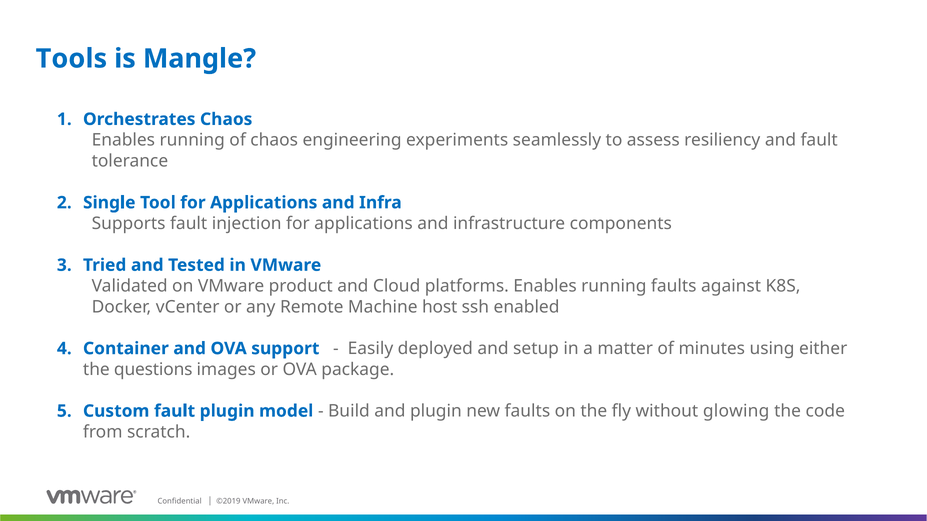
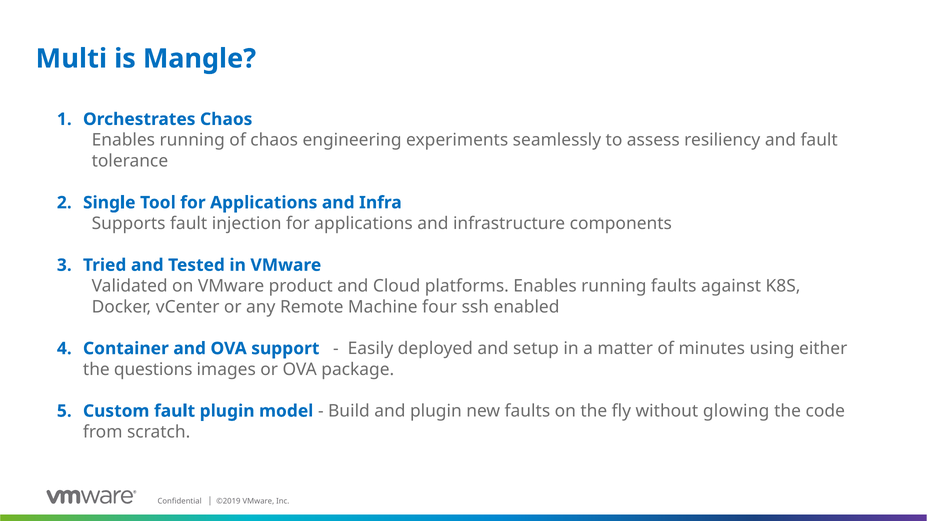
Tools: Tools -> Multi
host: host -> four
